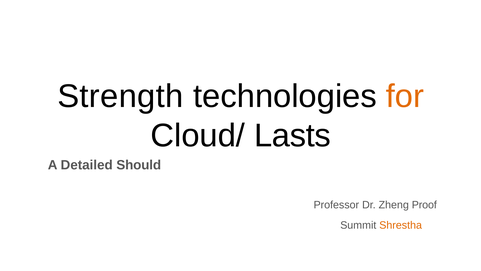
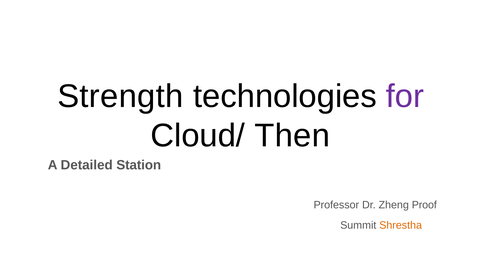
for colour: orange -> purple
Lasts: Lasts -> Then
Should: Should -> Station
